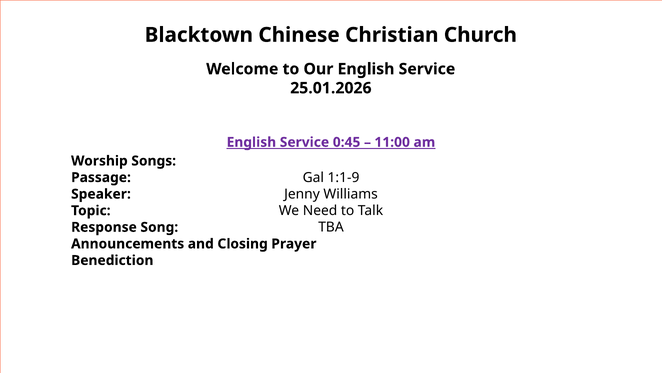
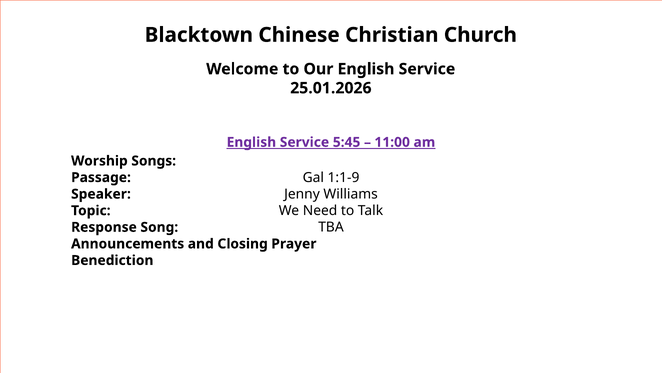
0:45: 0:45 -> 5:45
